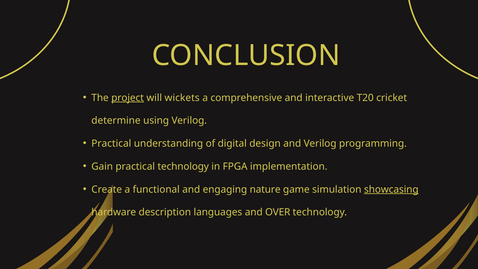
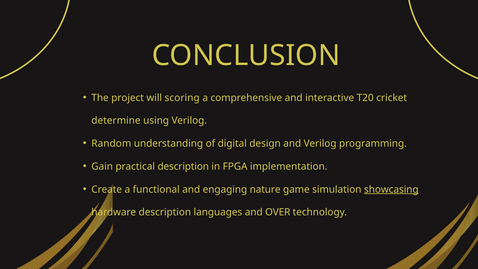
project underline: present -> none
wickets: wickets -> scoring
Practical at (111, 144): Practical -> Random
practical technology: technology -> description
